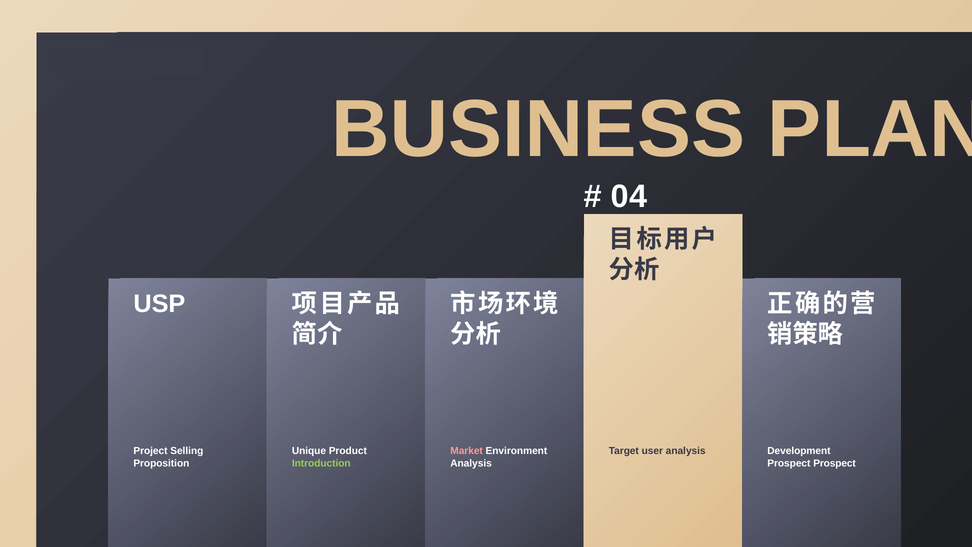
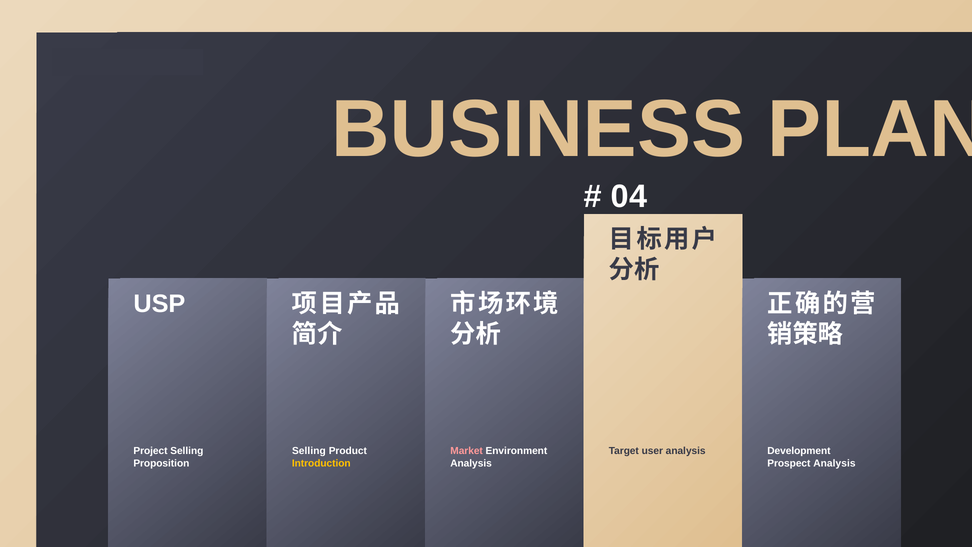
Unique at (309, 451): Unique -> Selling
Introduction colour: light green -> yellow
Prospect Prospect: Prospect -> Analysis
